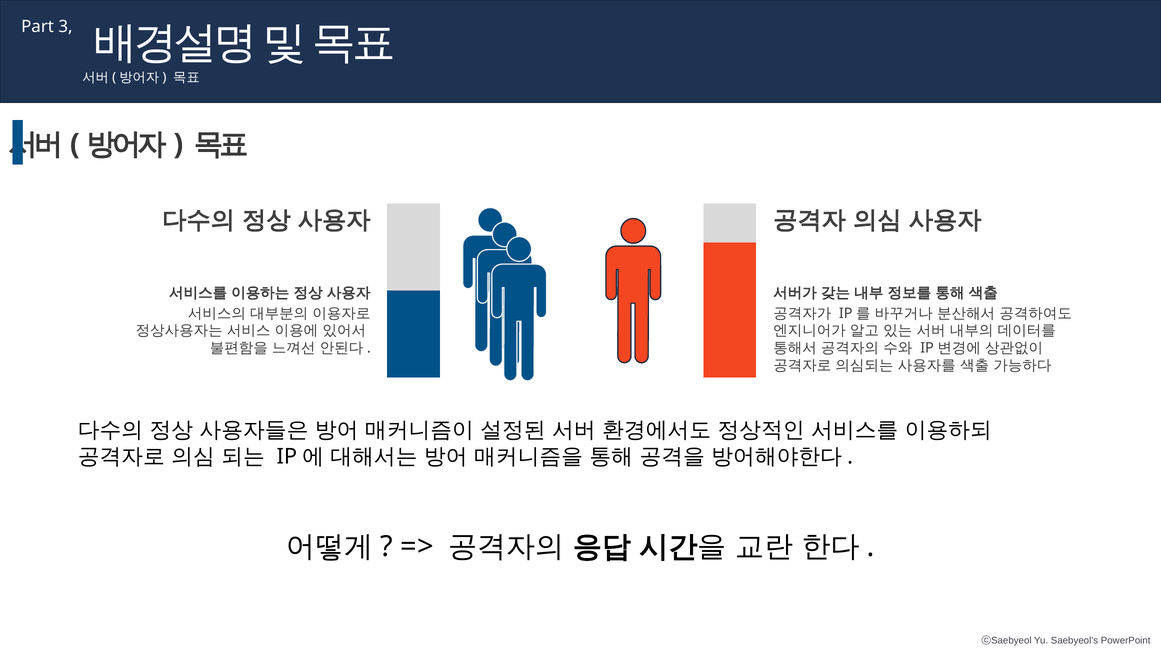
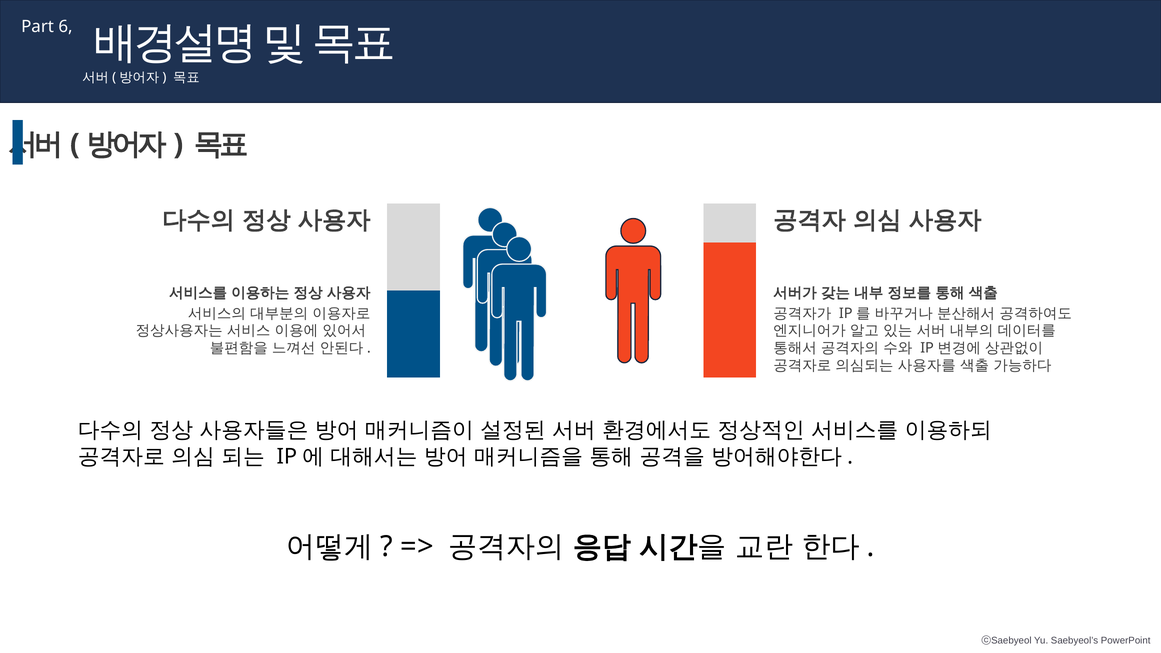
3: 3 -> 6
